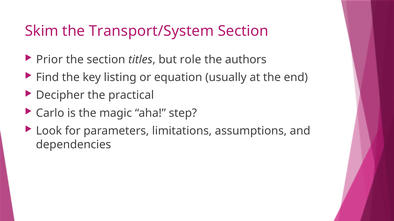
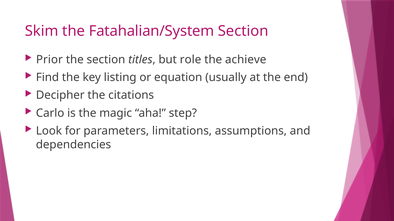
Transport/System: Transport/System -> Fatahalian/System
authors: authors -> achieve
practical: practical -> citations
